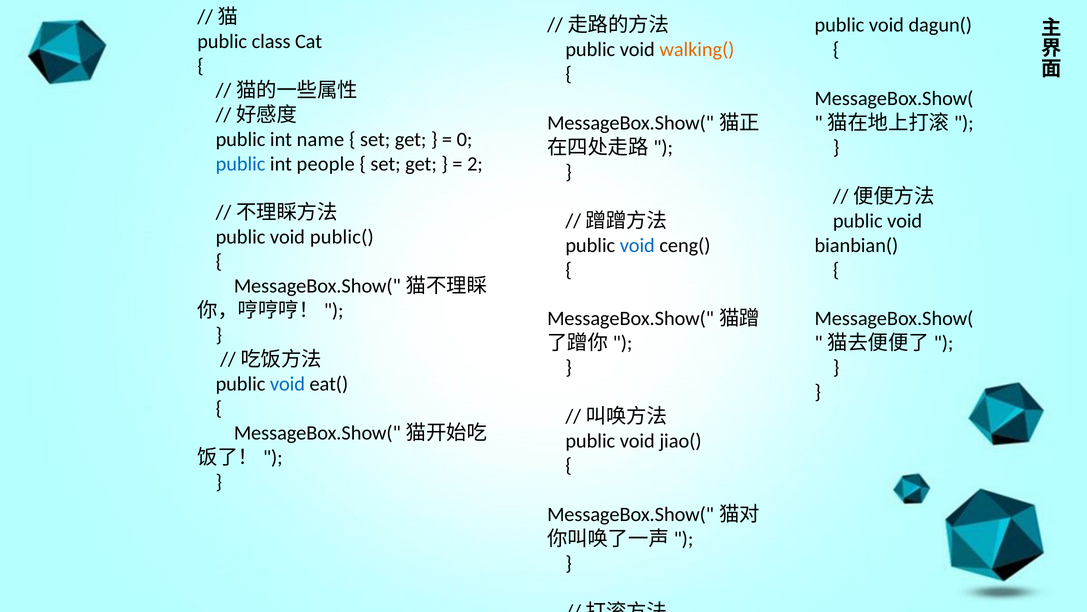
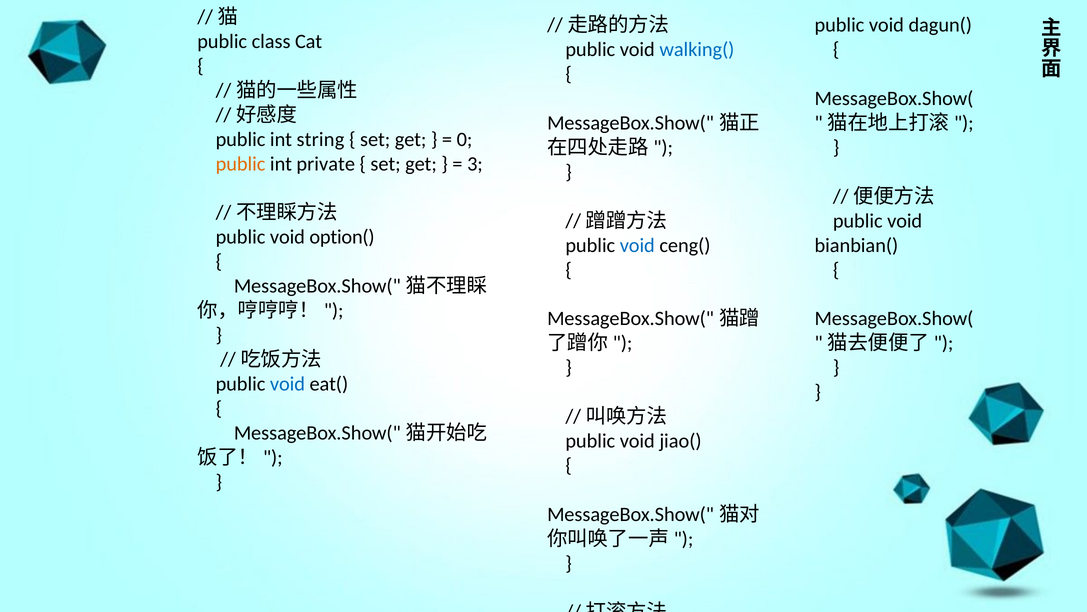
walking( colour: orange -> blue
name: name -> string
public at (241, 164) colour: blue -> orange
people: people -> private
2: 2 -> 3
public(: public( -> option(
